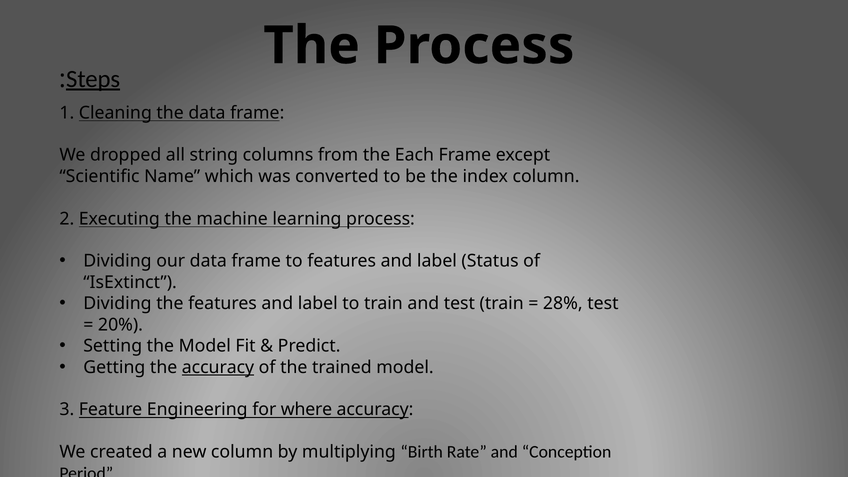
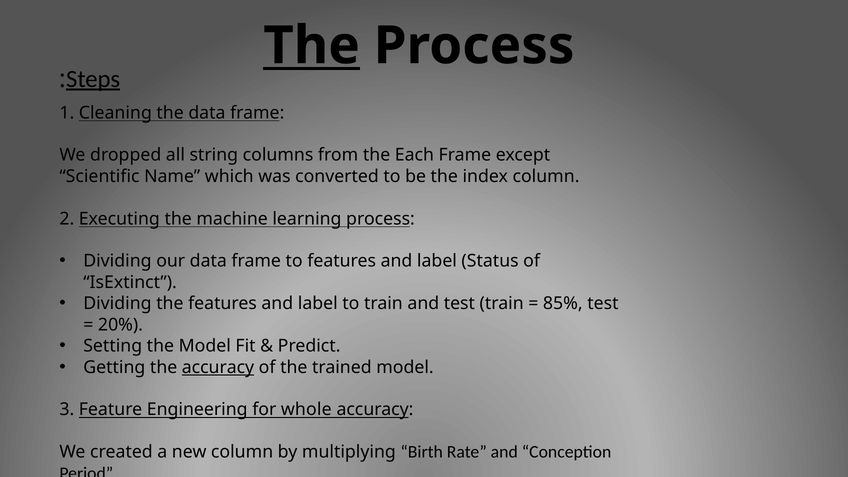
The at (312, 46) underline: none -> present
28%: 28% -> 85%
where: where -> whole
